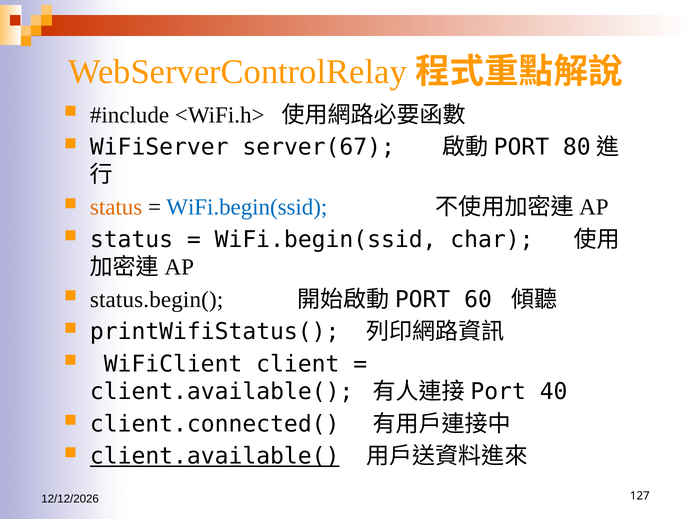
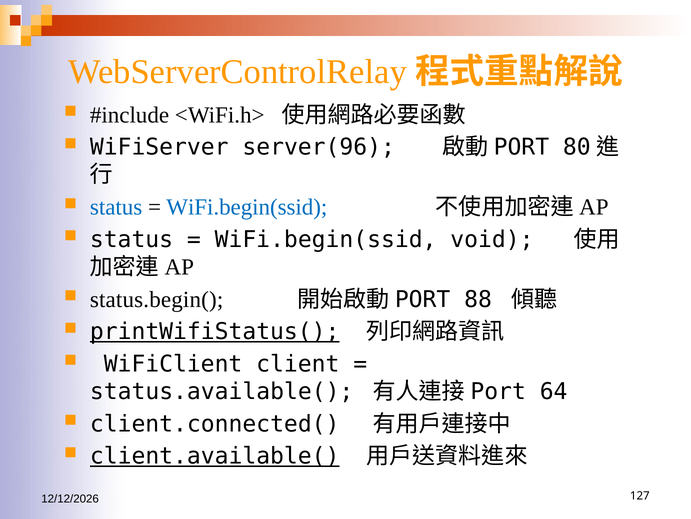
server(67: server(67 -> server(96
status at (116, 207) colour: orange -> blue
char: char -> void
60: 60 -> 88
printWifiStatus( underline: none -> present
client.available( at (222, 391): client.available( -> status.available(
40: 40 -> 64
